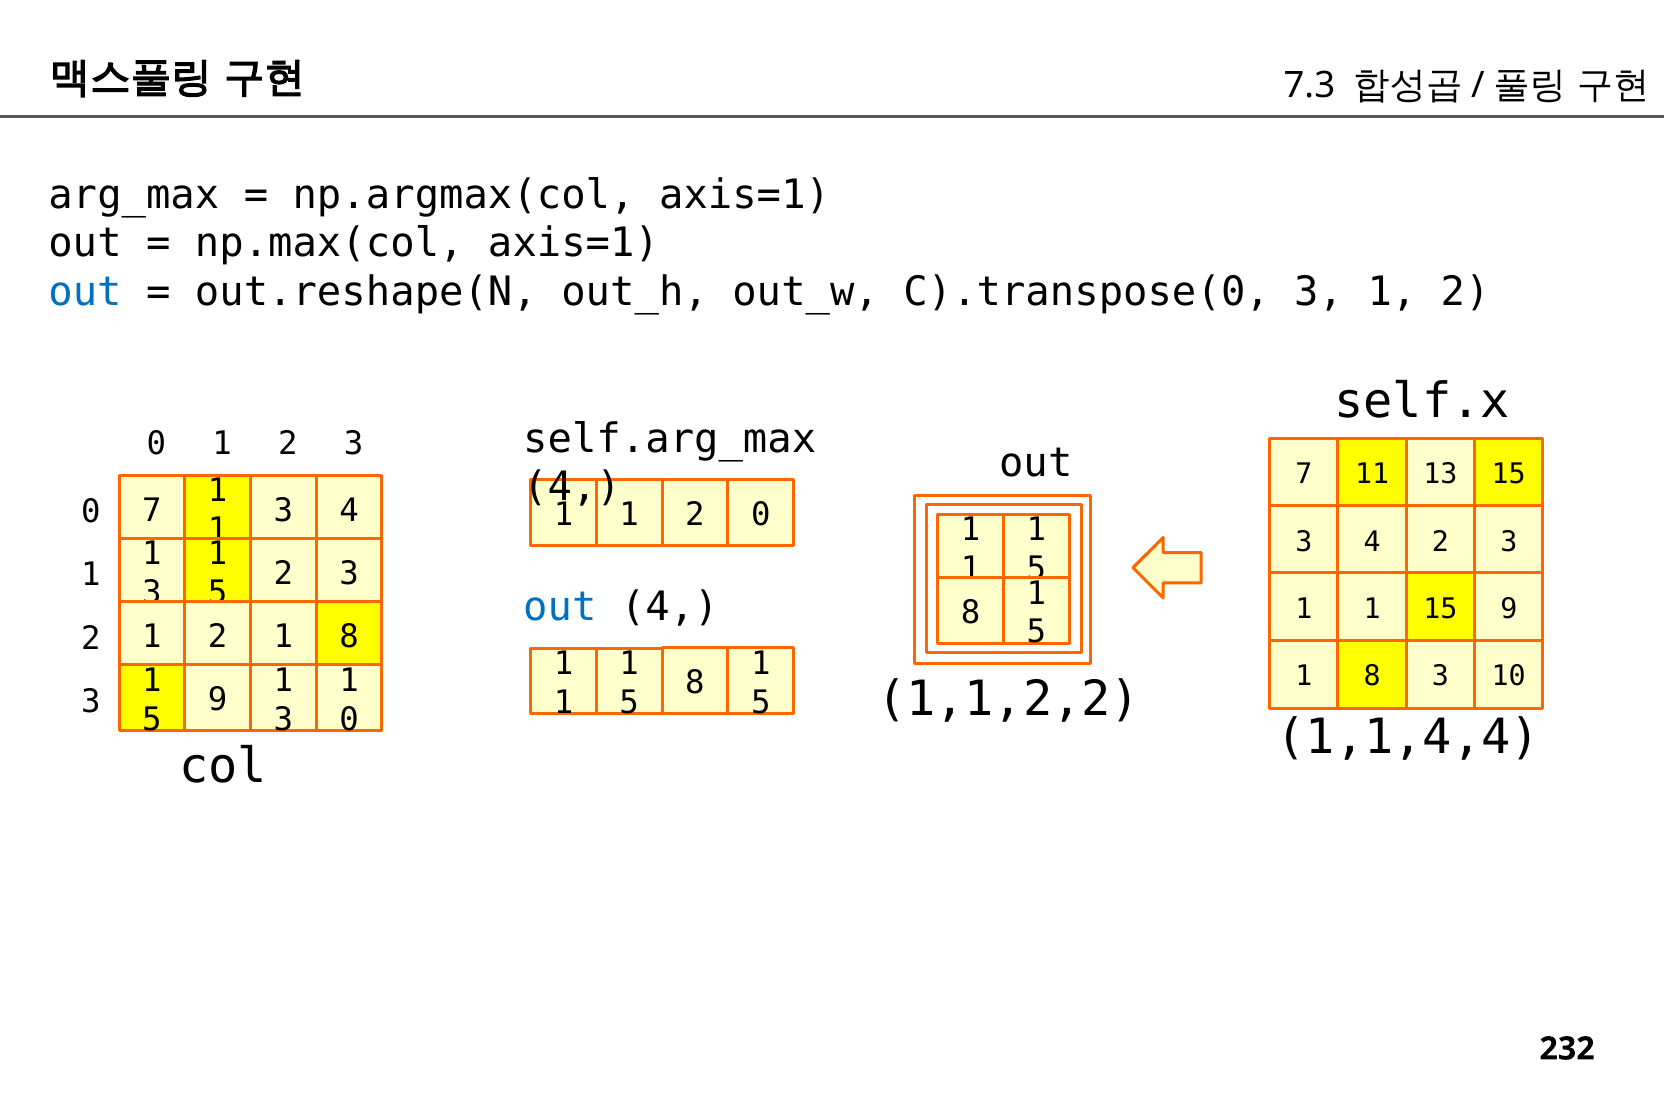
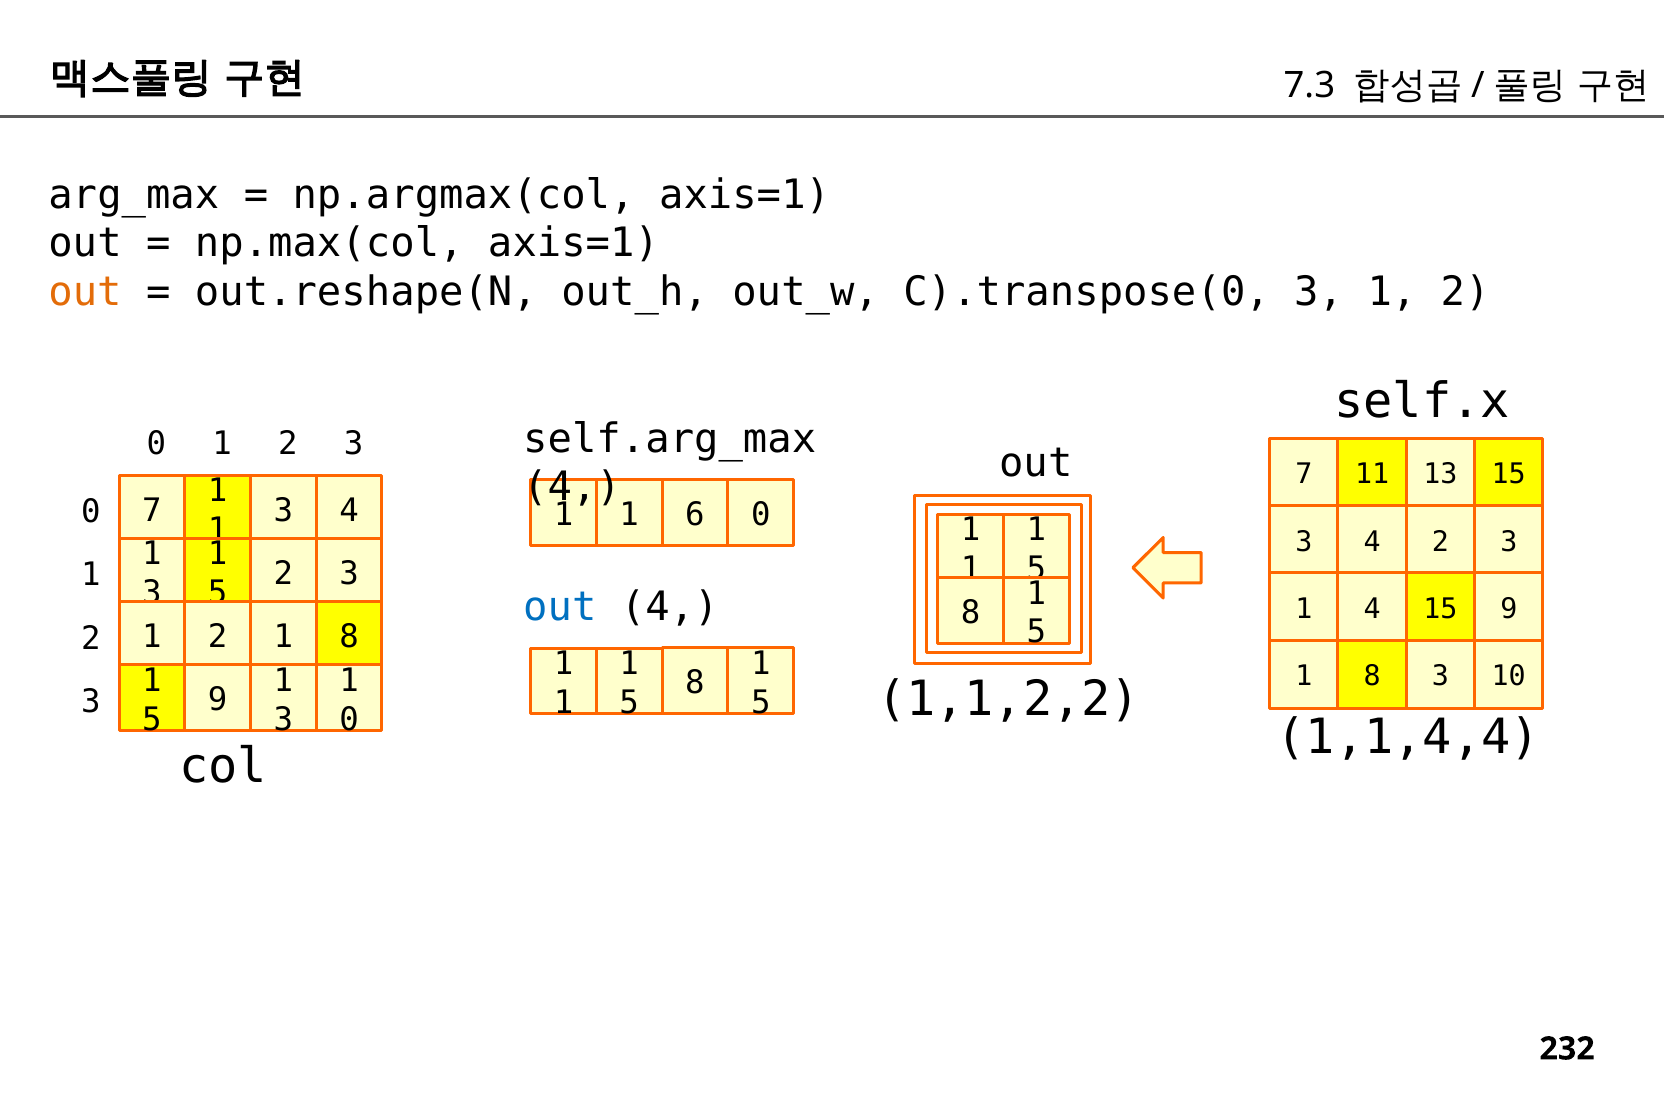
out at (85, 292) colour: blue -> orange
1 1 2: 2 -> 6
1 at (1372, 609): 1 -> 4
